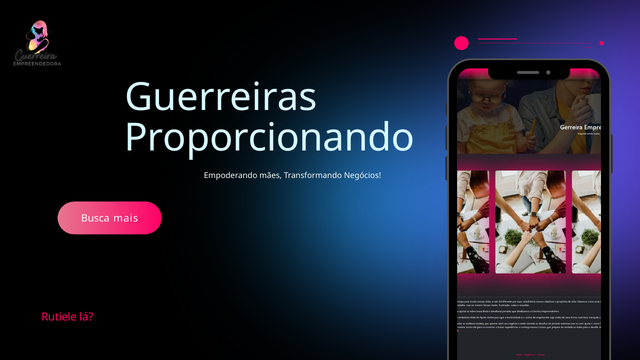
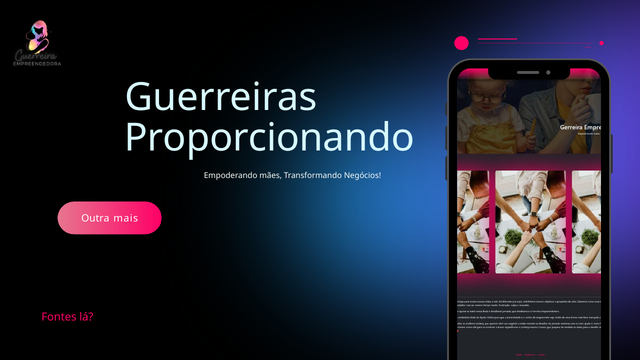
Busca: Busca -> Outra
Rutiele: Rutiele -> Fontes
